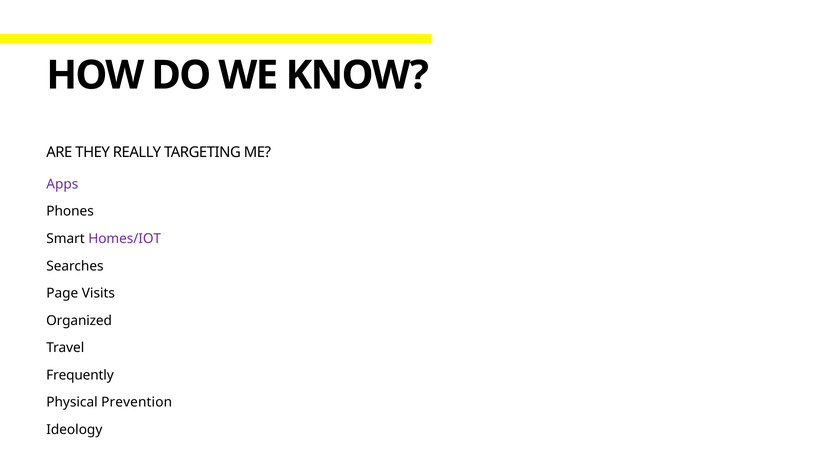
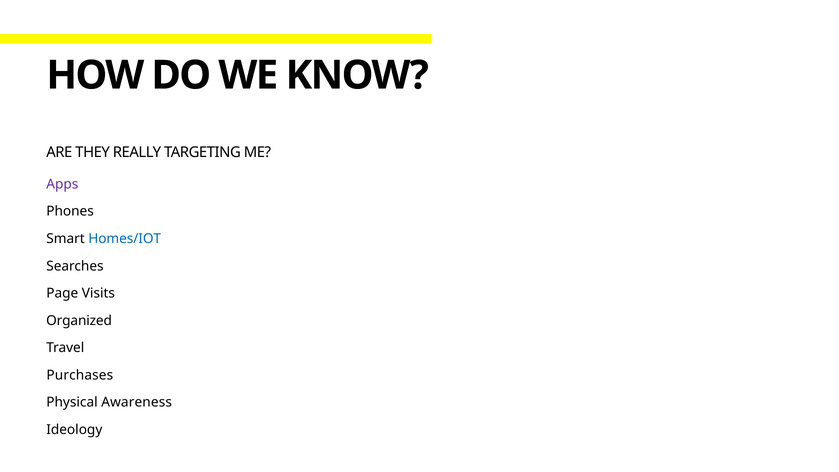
Homes/IOT colour: purple -> blue
Frequently: Frequently -> Purchases
Prevention: Prevention -> Awareness
